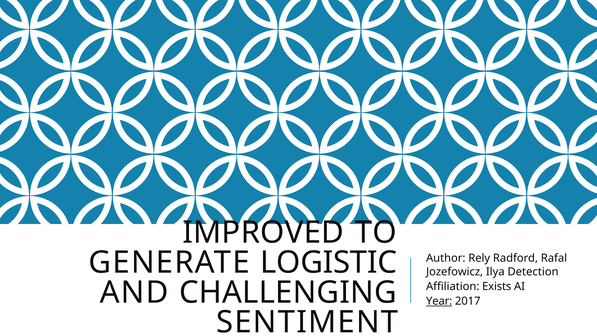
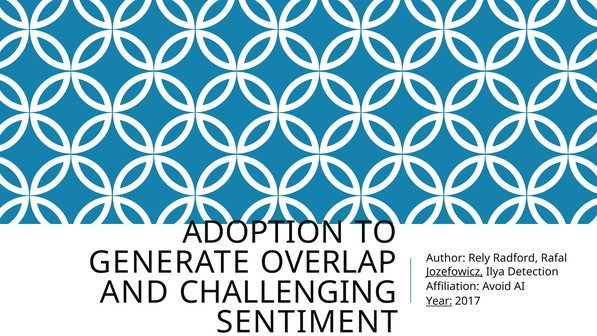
IMPROVED: IMPROVED -> ADOPTION
LOGISTIC: LOGISTIC -> OVERLAP
Jozefowicz underline: none -> present
Exists: Exists -> Avoid
